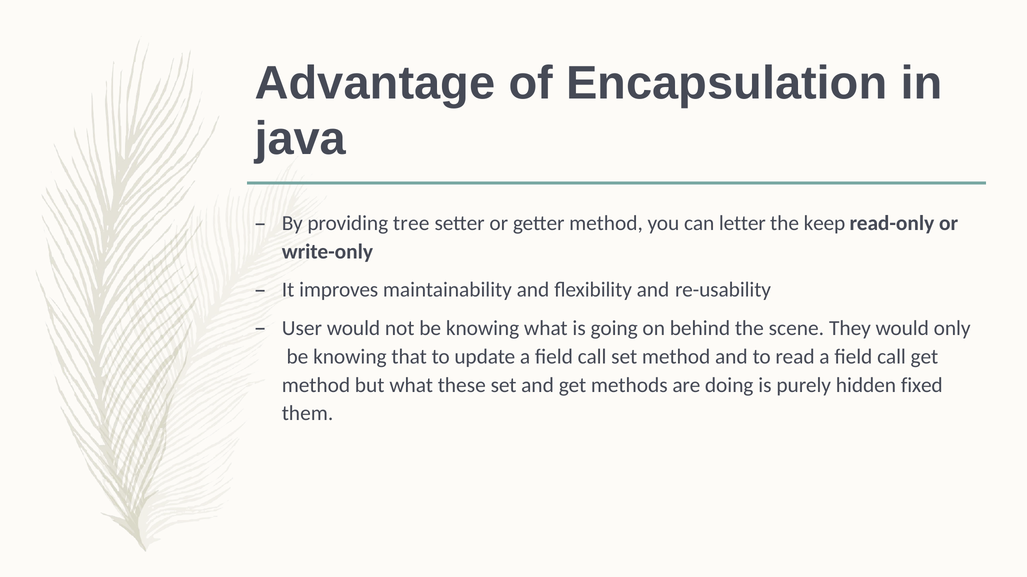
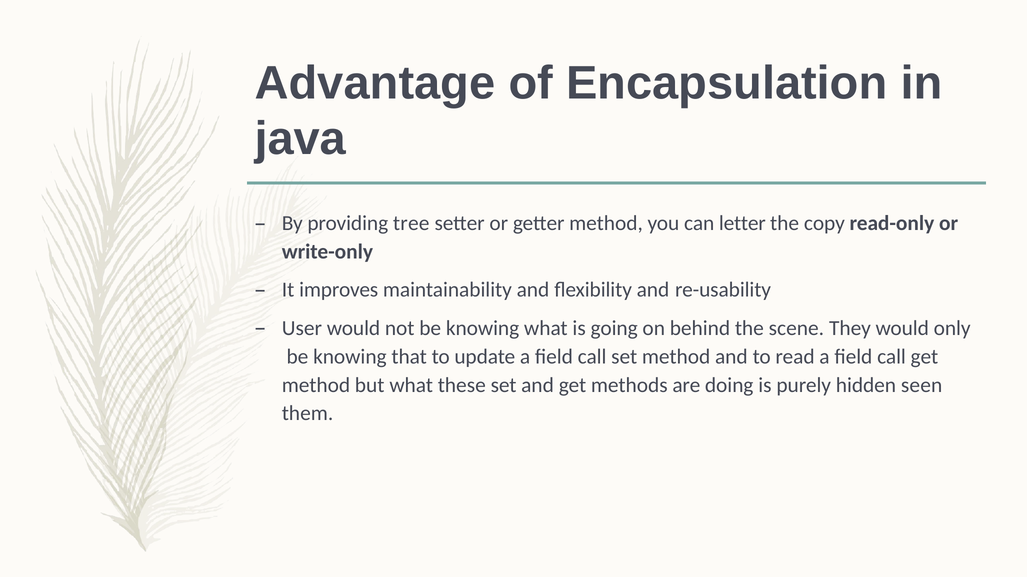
keep: keep -> copy
fixed: fixed -> seen
